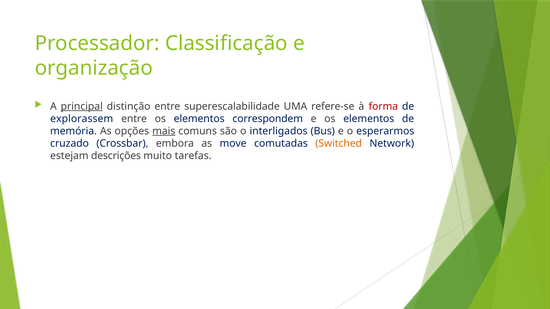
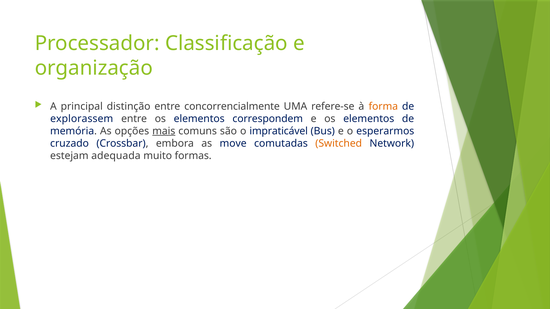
principal underline: present -> none
superescalabilidade: superescalabilidade -> concorrencialmente
forma colour: red -> orange
interligados: interligados -> impraticável
descrições: descrições -> adequada
tarefas: tarefas -> formas
